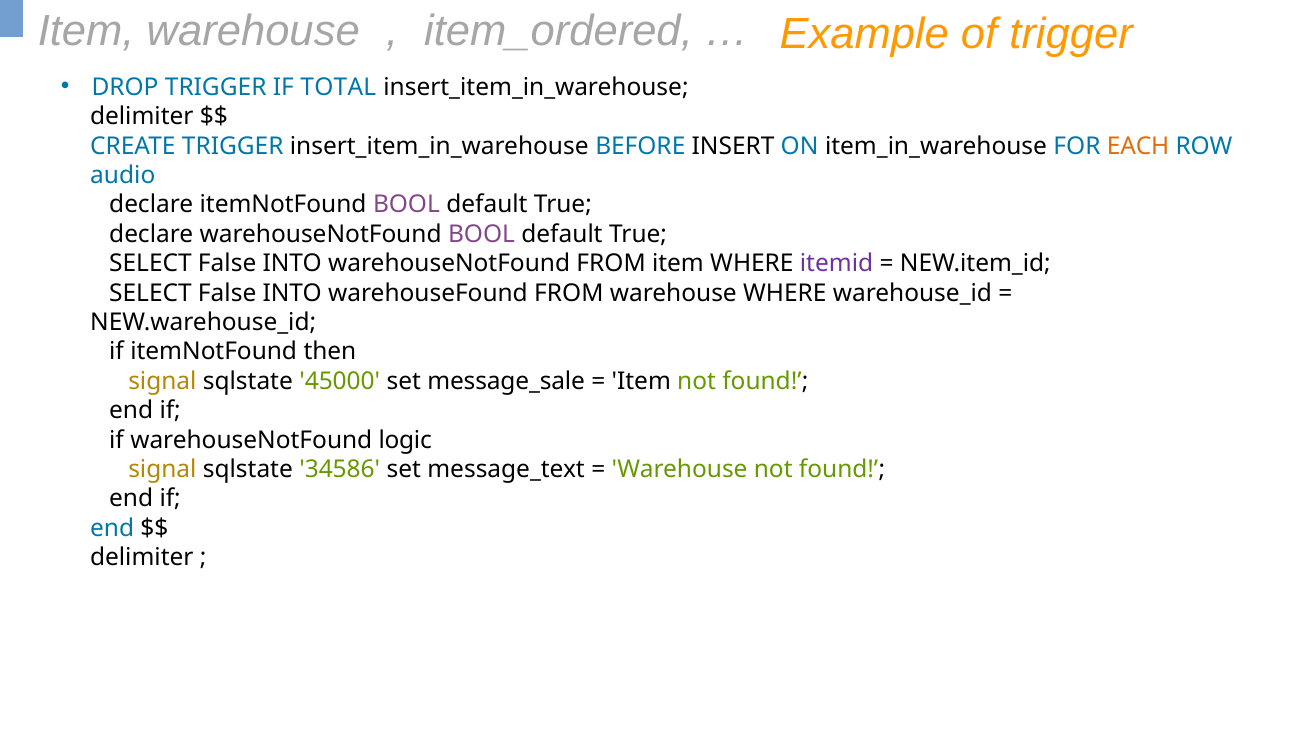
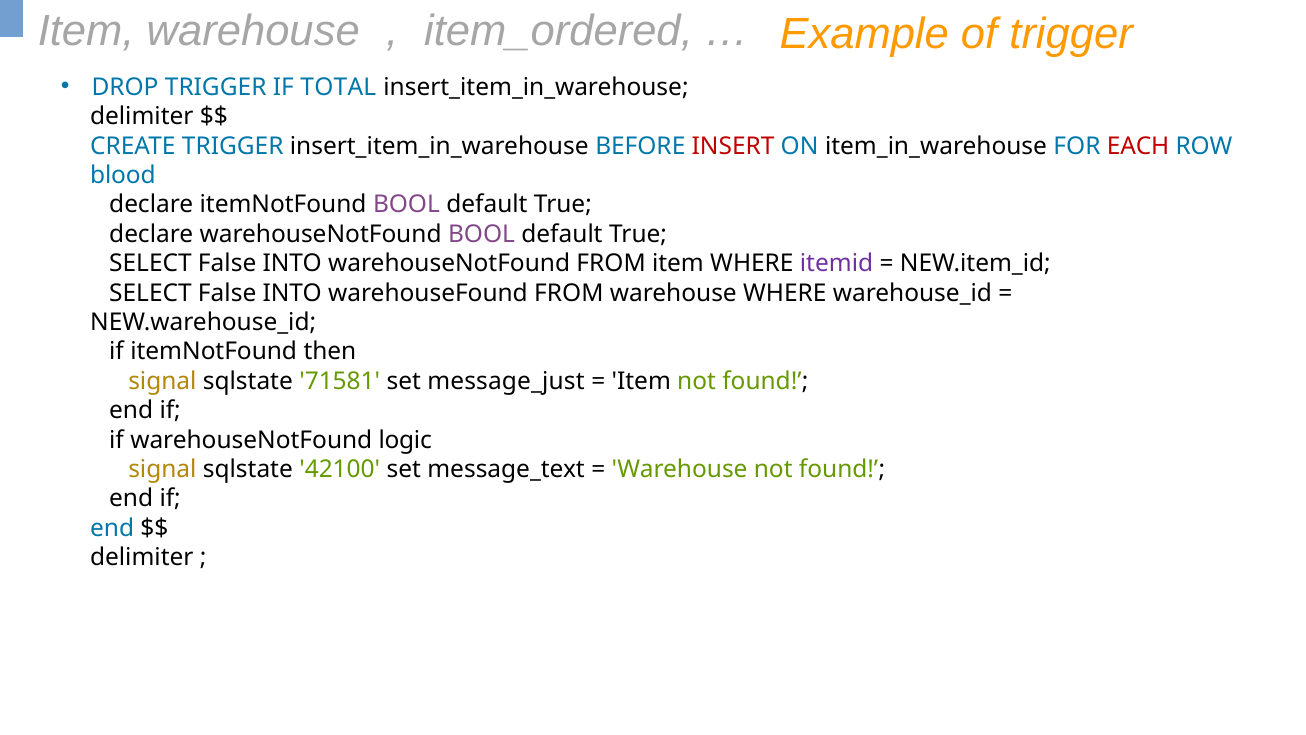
INSERT colour: black -> red
EACH colour: orange -> red
audio: audio -> blood
45000: 45000 -> 71581
message_sale: message_sale -> message_just
34586: 34586 -> 42100
